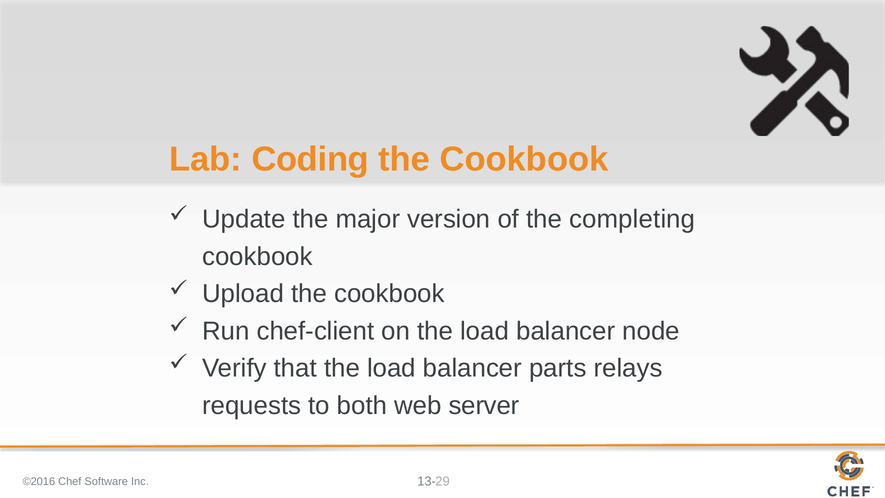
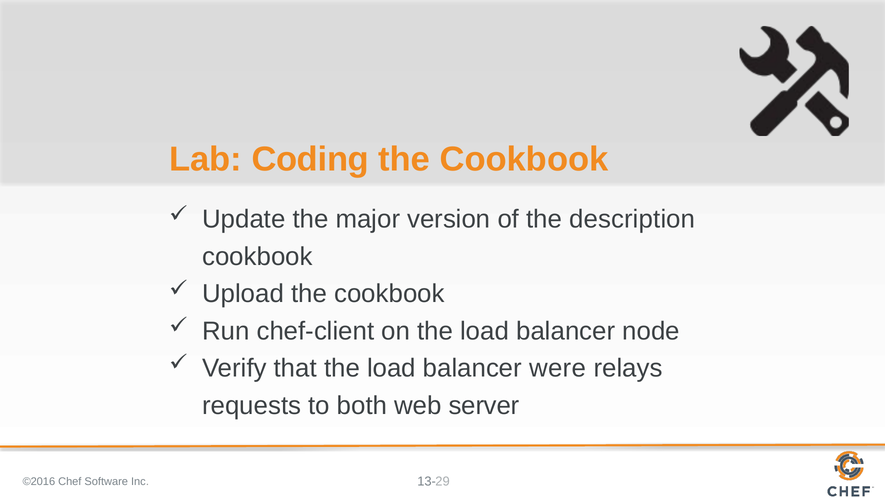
completing: completing -> description
parts: parts -> were
